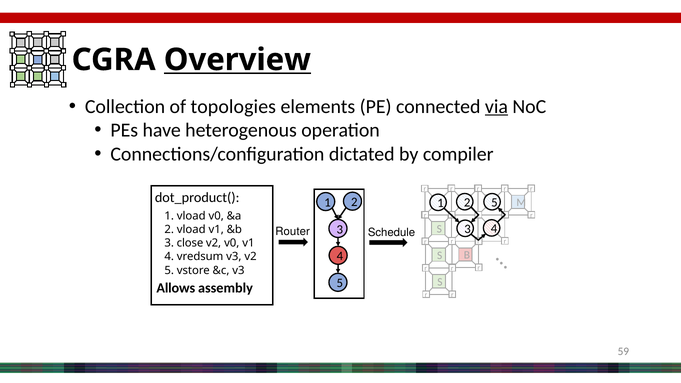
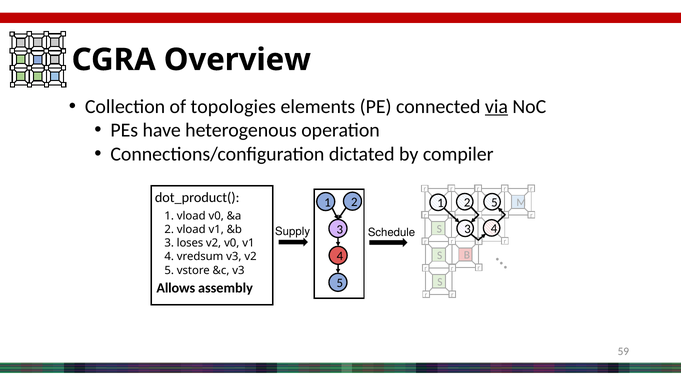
Overview underline: present -> none
Router: Router -> Supply
close: close -> loses
